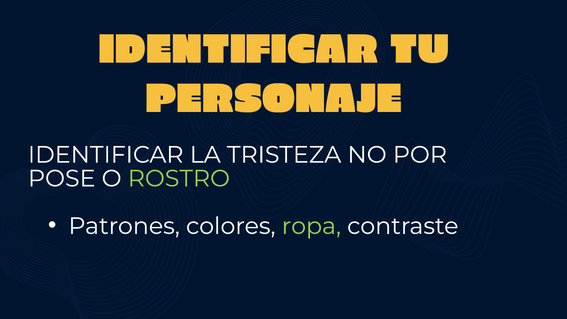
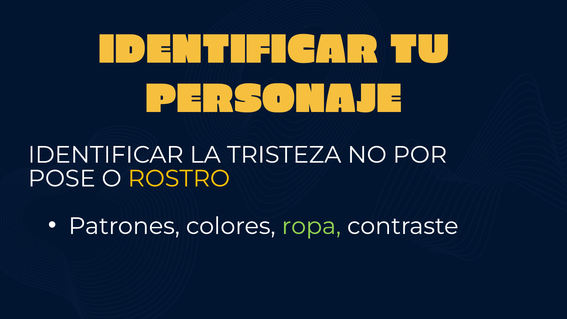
ROSTRO colour: light green -> yellow
